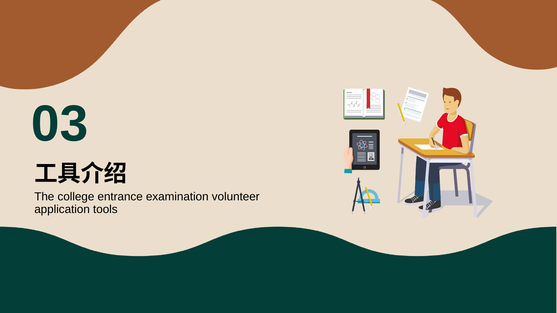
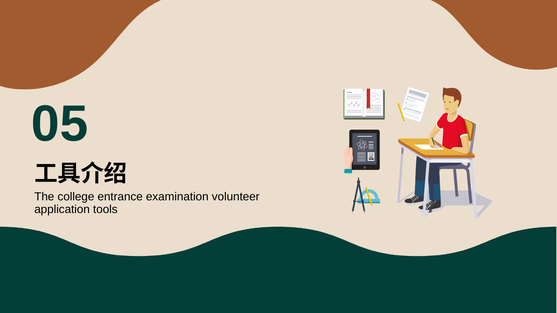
3: 3 -> 5
